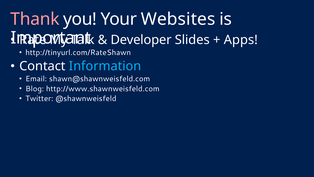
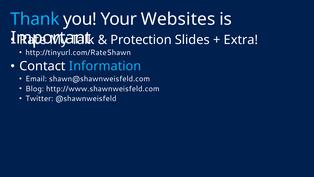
Thank colour: pink -> light blue
Developer: Developer -> Protection
Apps: Apps -> Extra
